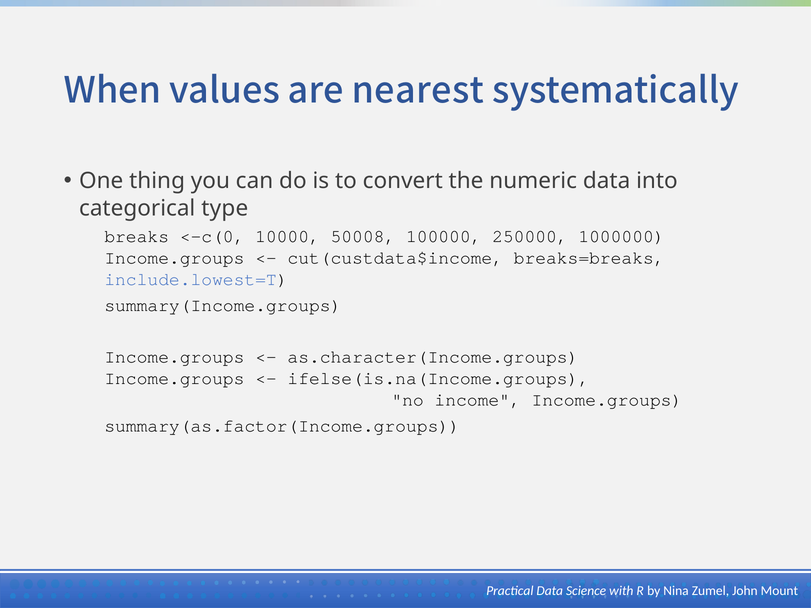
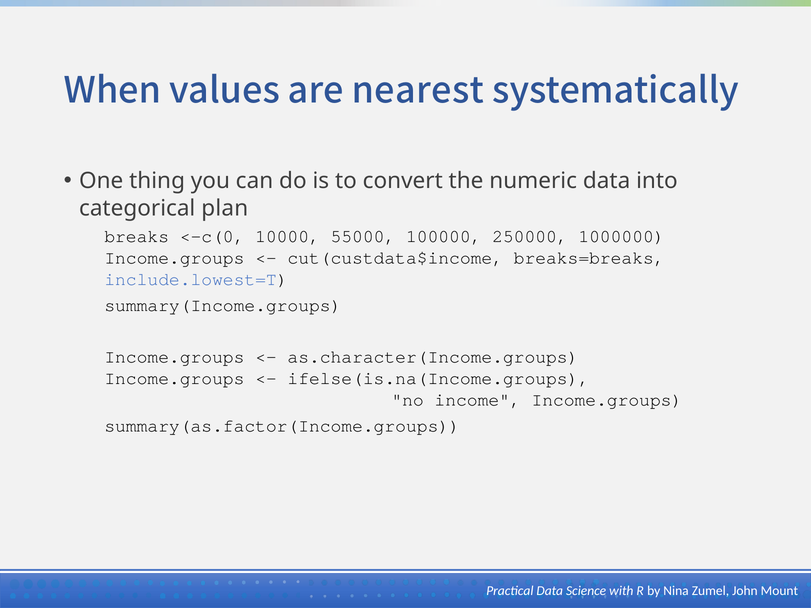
type: type -> plan
50008: 50008 -> 55000
